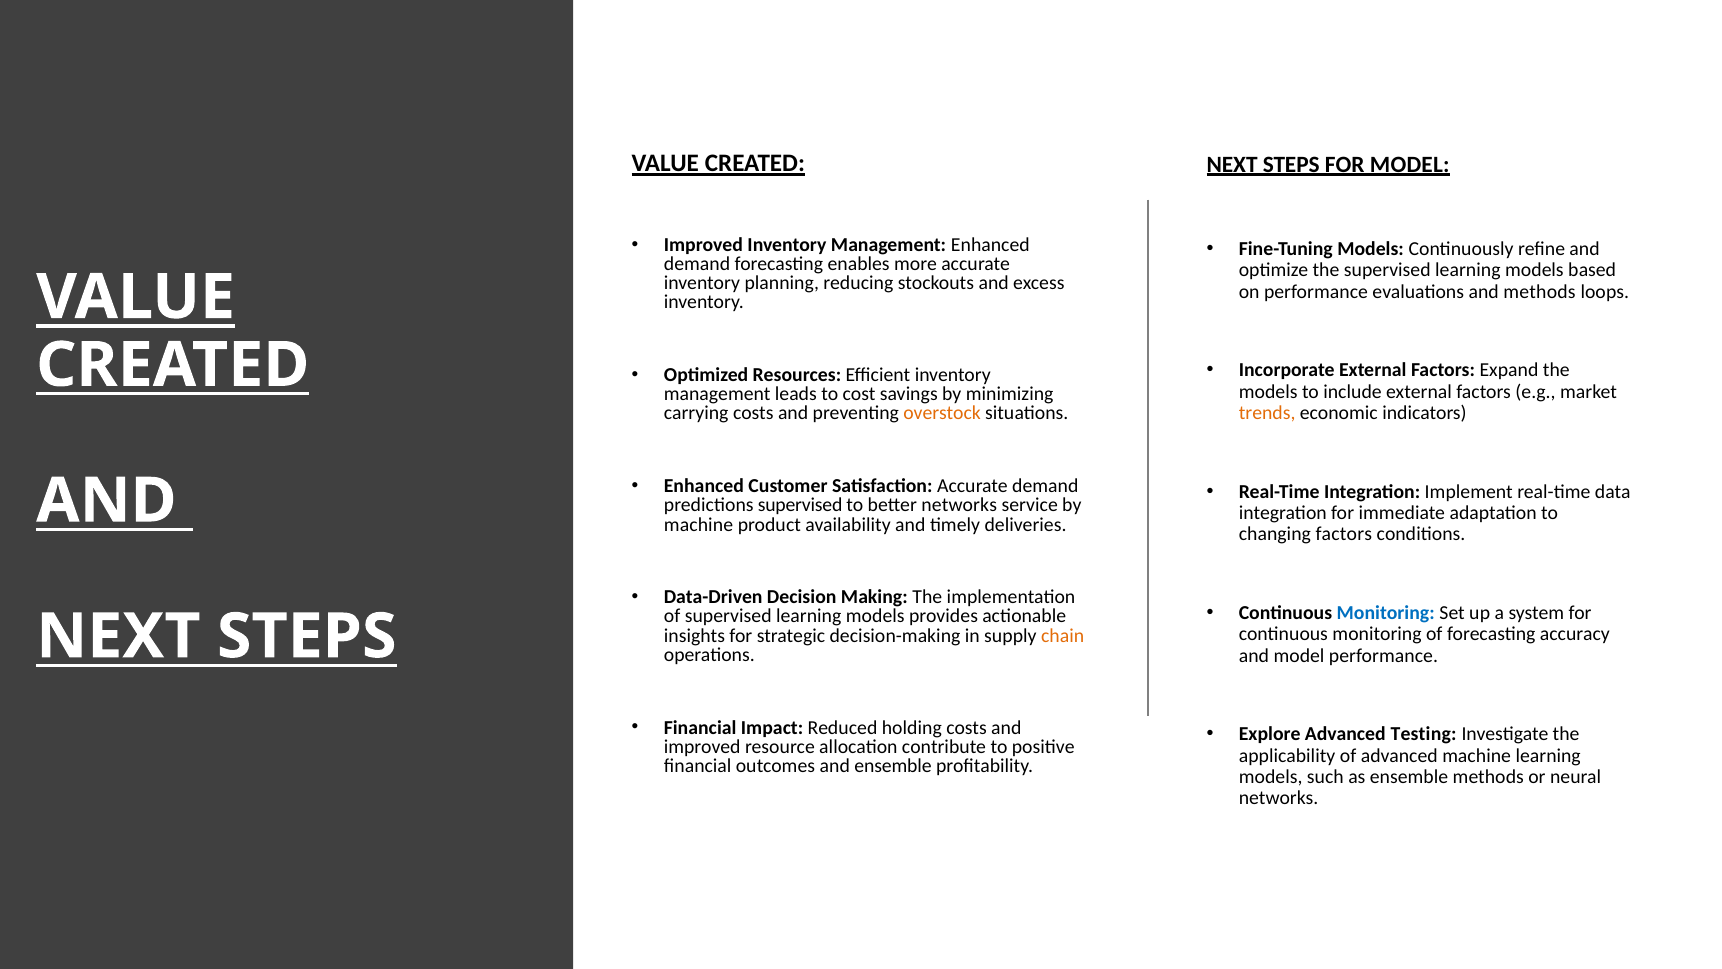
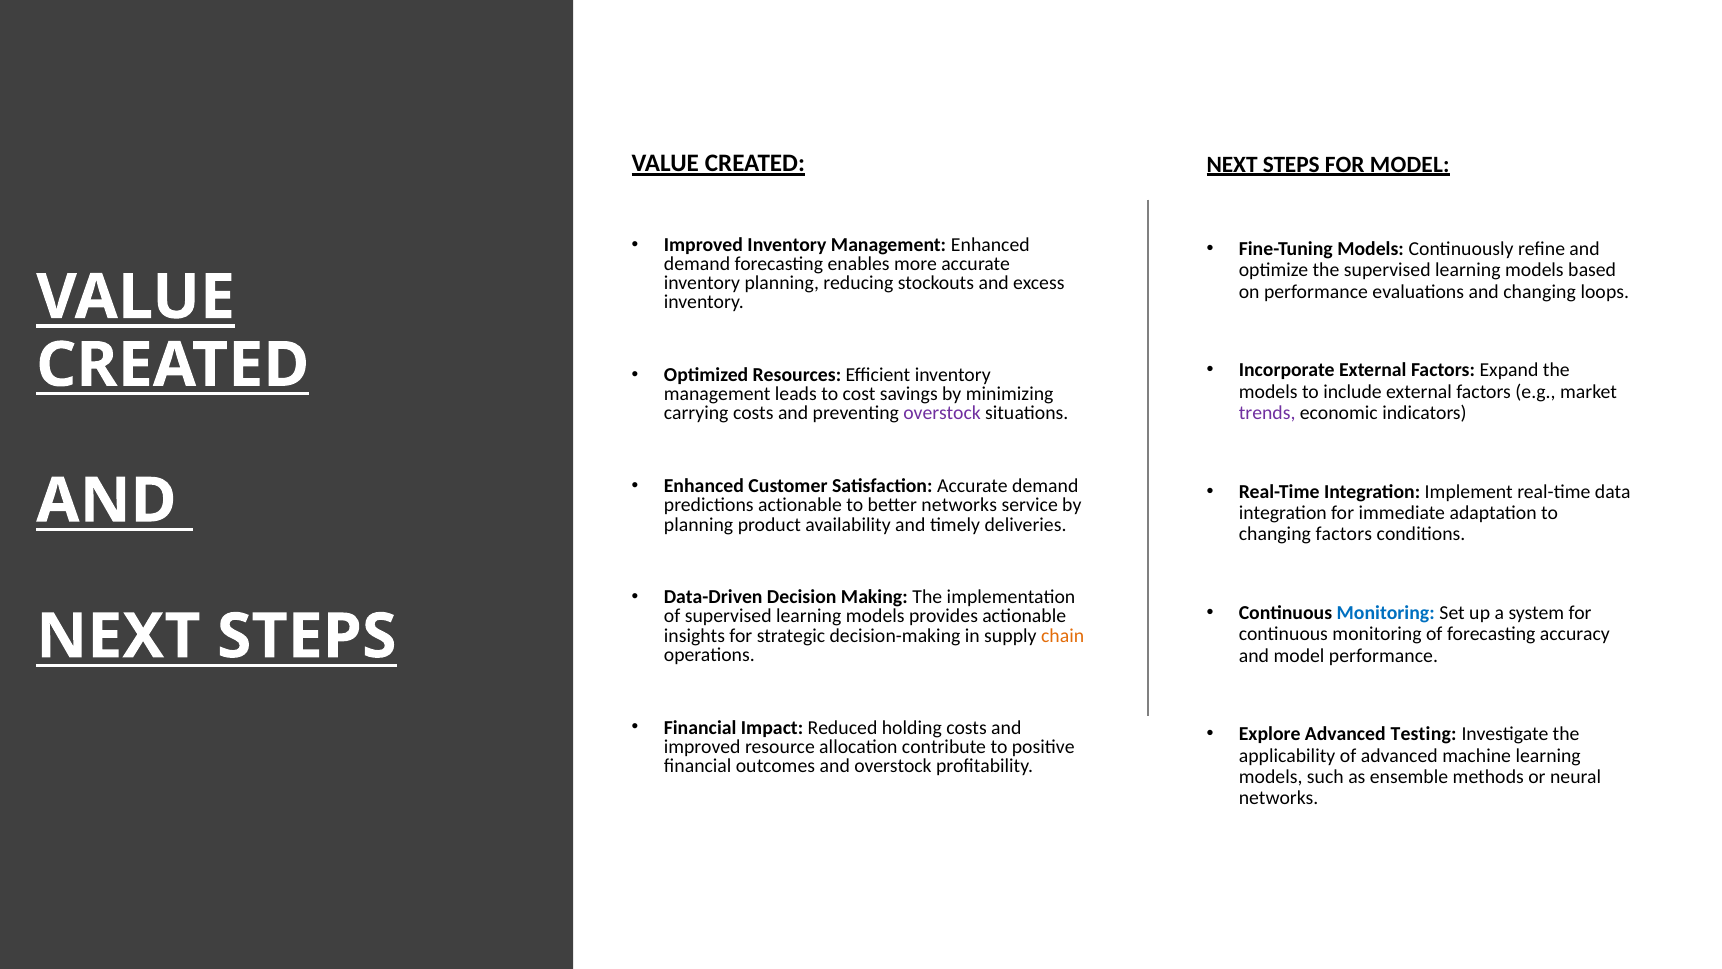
and methods: methods -> changing
trends colour: orange -> purple
overstock at (942, 413) colour: orange -> purple
predictions supervised: supervised -> actionable
machine at (699, 524): machine -> planning
and ensemble: ensemble -> overstock
